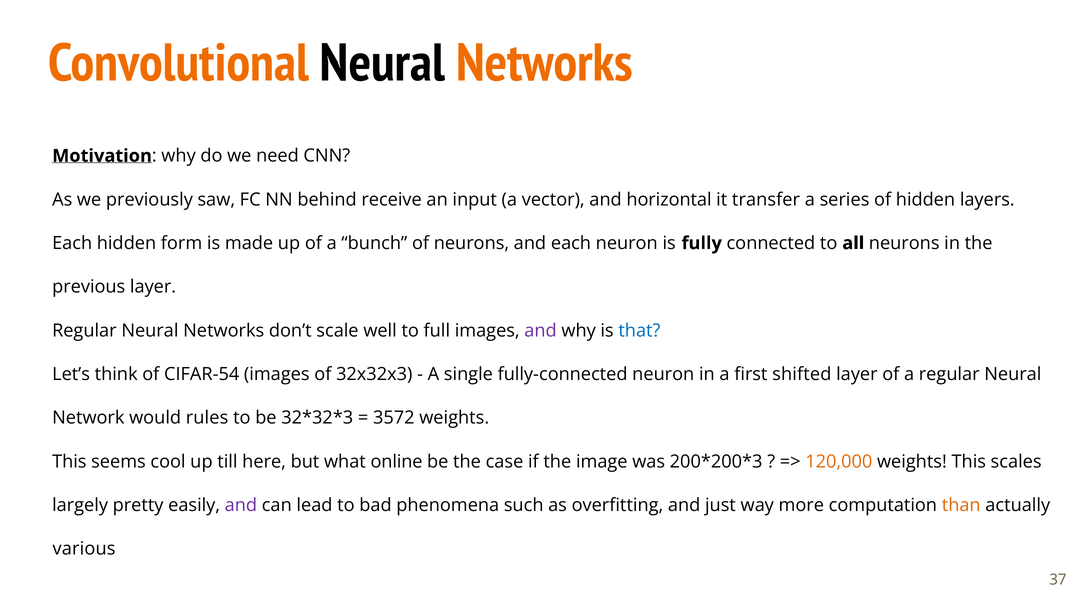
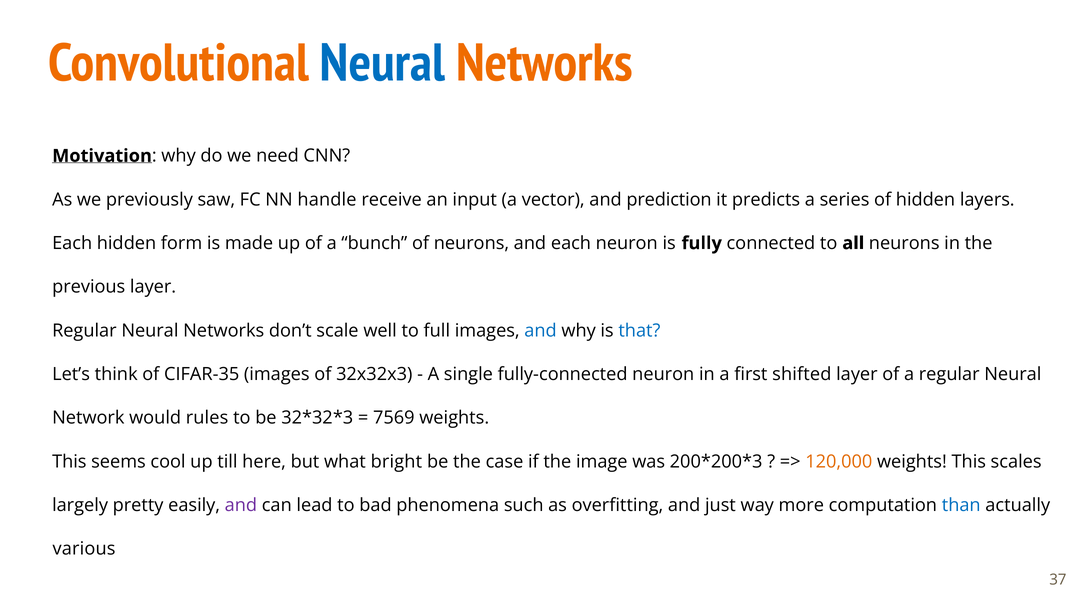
Neural at (383, 63) colour: black -> blue
behind: behind -> handle
horizontal: horizontal -> prediction
transfer: transfer -> predicts
and at (541, 331) colour: purple -> blue
CIFAR-54: CIFAR-54 -> CIFAR-35
3572: 3572 -> 7569
online: online -> bright
than colour: orange -> blue
